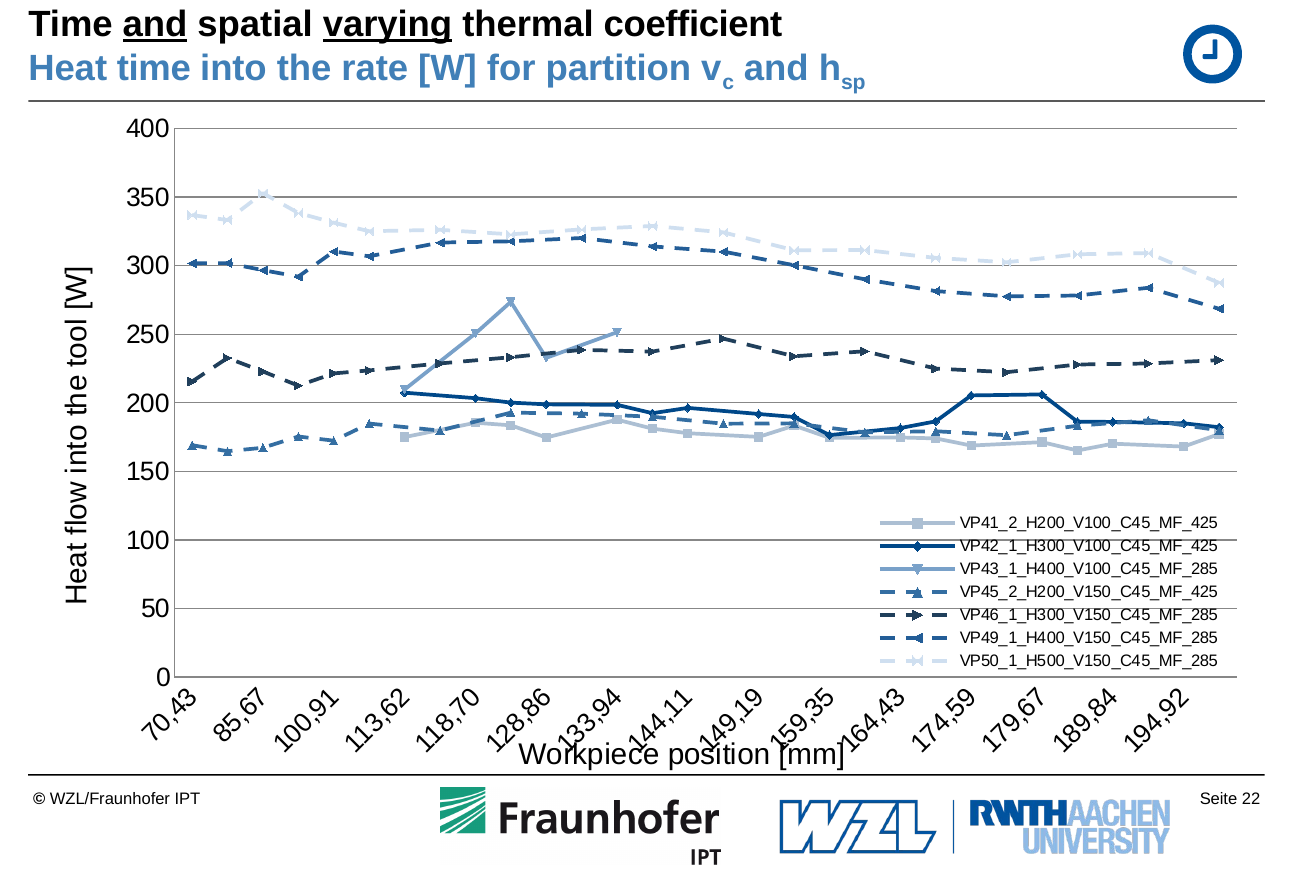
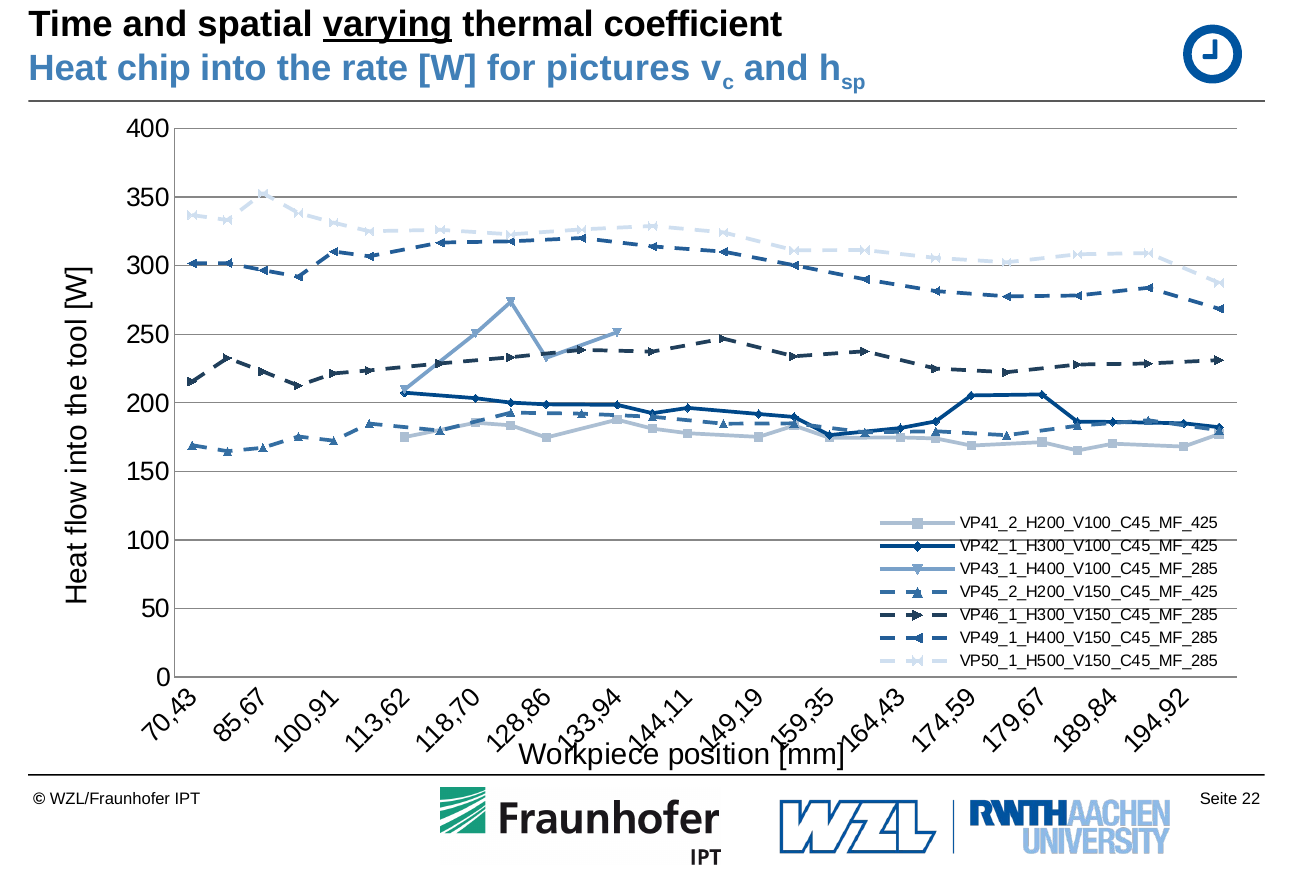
and at (155, 25) underline: present -> none
Heat time: time -> chip
partition: partition -> pictures
